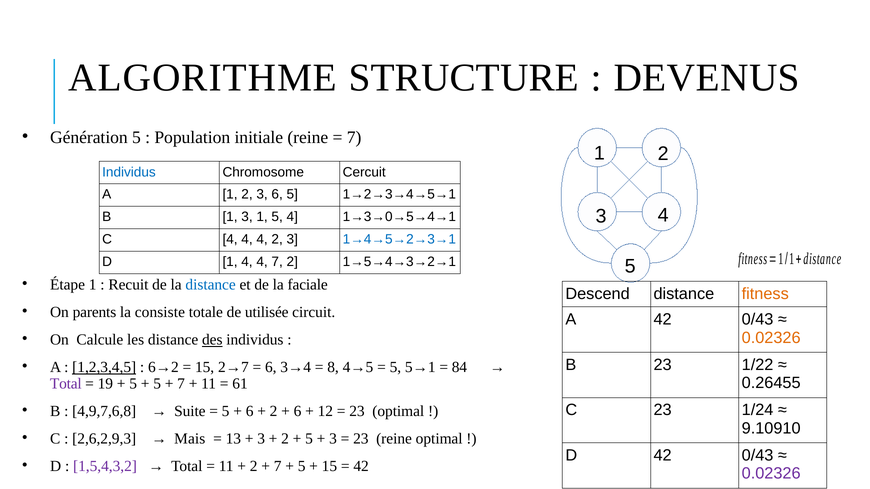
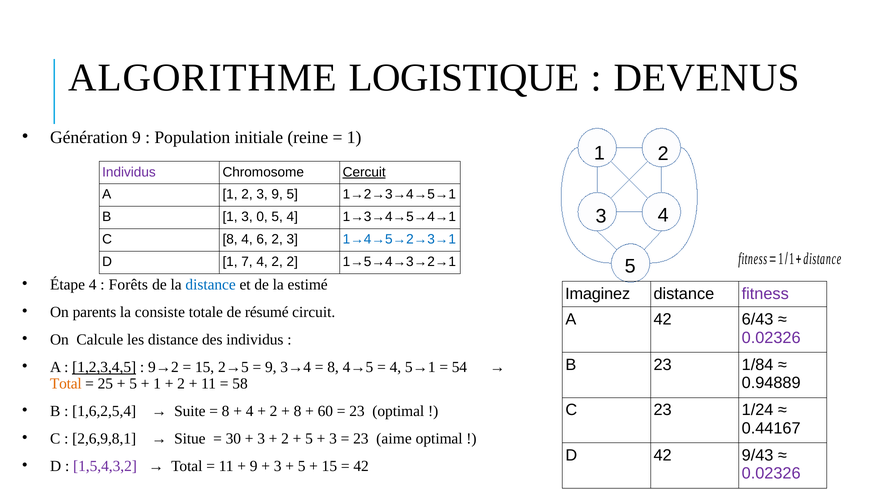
STRUCTURE: STRUCTURE -> LOGISTIQUE
Génération 5: 5 -> 9
7 at (354, 138): 7 -> 1
Individus at (129, 172) colour: blue -> purple
Cercuit underline: none -> present
3 6: 6 -> 9
3 1: 1 -> 0
1→3→0→5→4→1: 1→3→0→5→4→1 -> 1→3→4→5→4→1
C 4: 4 -> 8
4 at (262, 240): 4 -> 6
1 4: 4 -> 7
4 7: 7 -> 2
Étape 1: 1 -> 4
Recuit: Recuit -> Forêts
faciale: faciale -> estimé
Descend: Descend -> Imaginez
fitness colour: orange -> purple
utilisée: utilisée -> résumé
A 42 0/43: 0/43 -> 6/43
0.02326 at (771, 338) colour: orange -> purple
des underline: present -> none
1/22: 1/22 -> 1/84
6→2: 6→2 -> 9→2
2→7: 2→7 -> 2→5
6 at (271, 368): 6 -> 9
5 at (395, 368): 5 -> 4
84: 84 -> 54
0.26455: 0.26455 -> 0.94889
Total at (66, 384) colour: purple -> orange
19: 19 -> 25
5 at (157, 384): 5 -> 1
7 at (181, 384): 7 -> 2
61: 61 -> 58
4,9,7,6,8: 4,9,7,6,8 -> 1,6,2,5,4
5 at (226, 412): 5 -> 8
6 at (250, 412): 6 -> 4
6 at (298, 412): 6 -> 8
12: 12 -> 60
9.10910: 9.10910 -> 0.44167
2,6,2,9,3: 2,6,2,9,3 -> 2,6,9,8,1
Mais: Mais -> Situe
13: 13 -> 30
23 reine: reine -> aime
D 42 0/43: 0/43 -> 9/43
2 at (254, 467): 2 -> 9
7 at (278, 467): 7 -> 3
